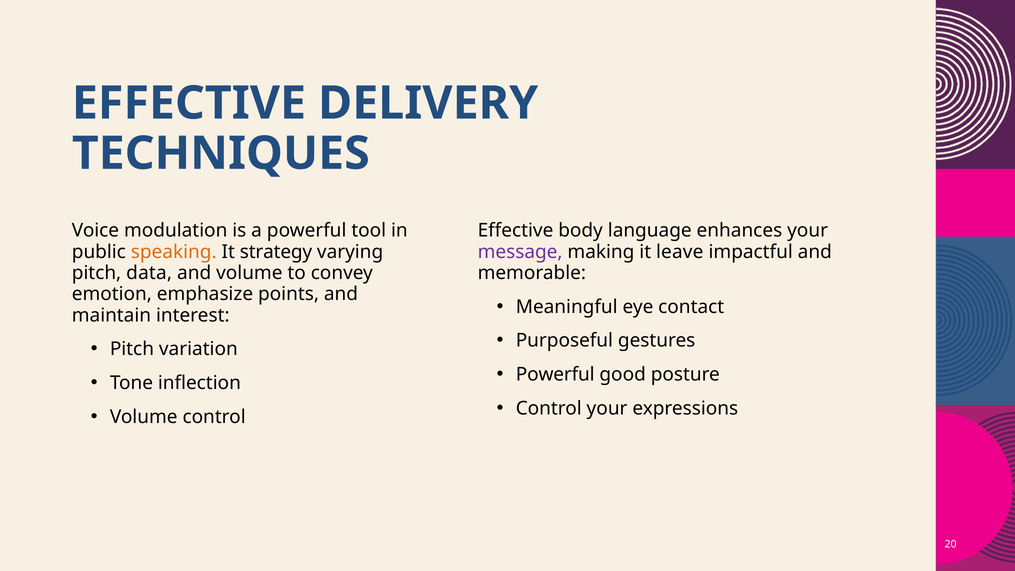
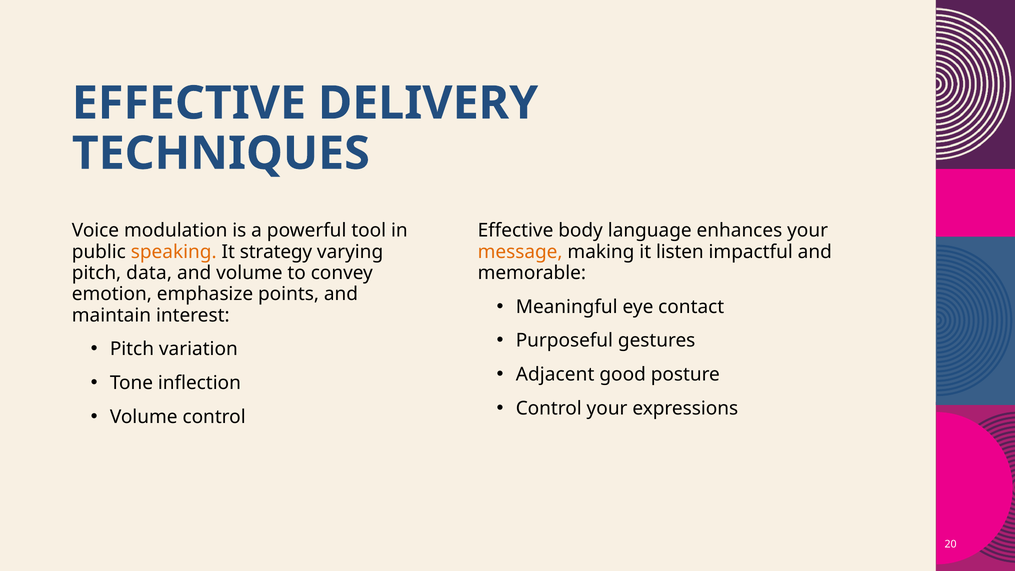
message colour: purple -> orange
leave: leave -> listen
Powerful at (555, 374): Powerful -> Adjacent
